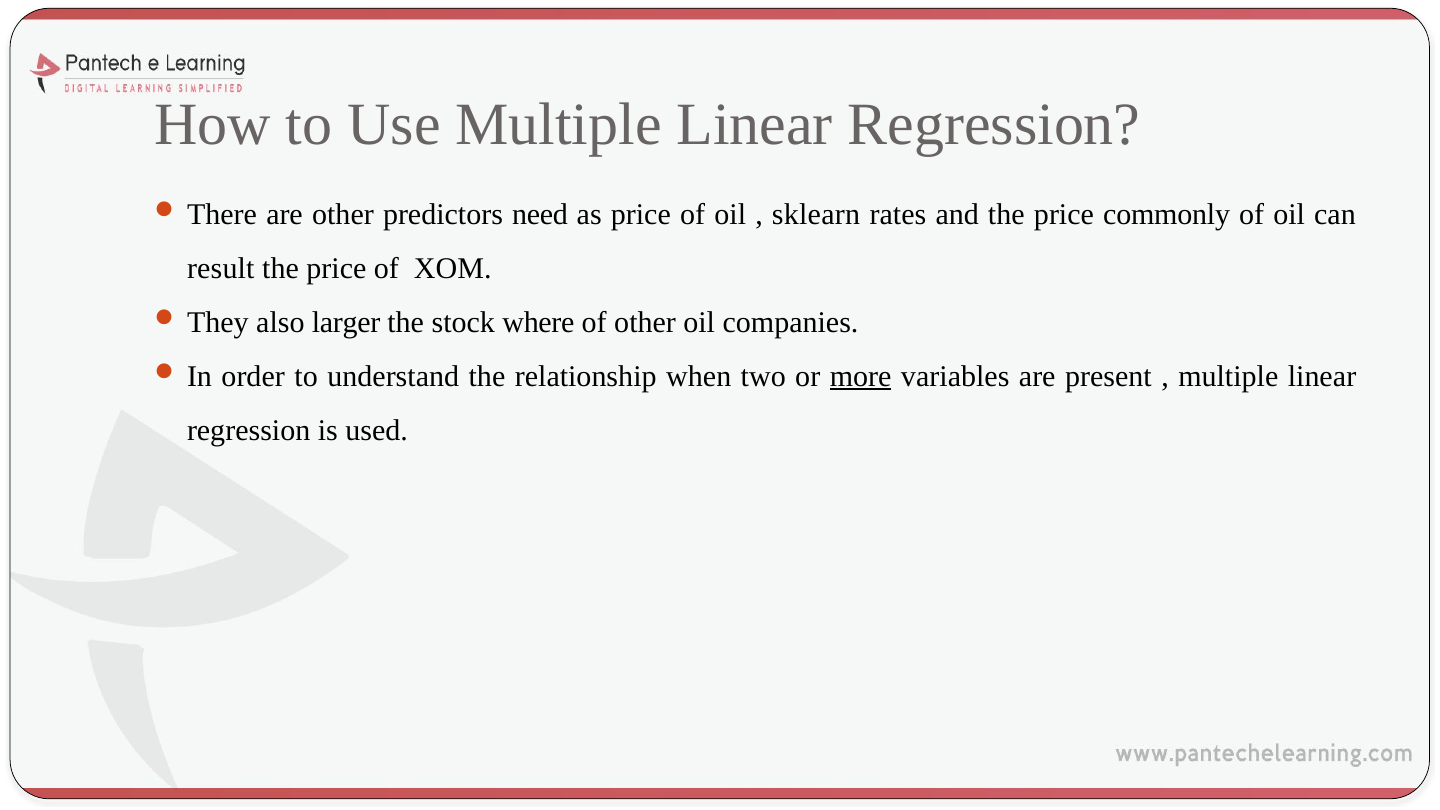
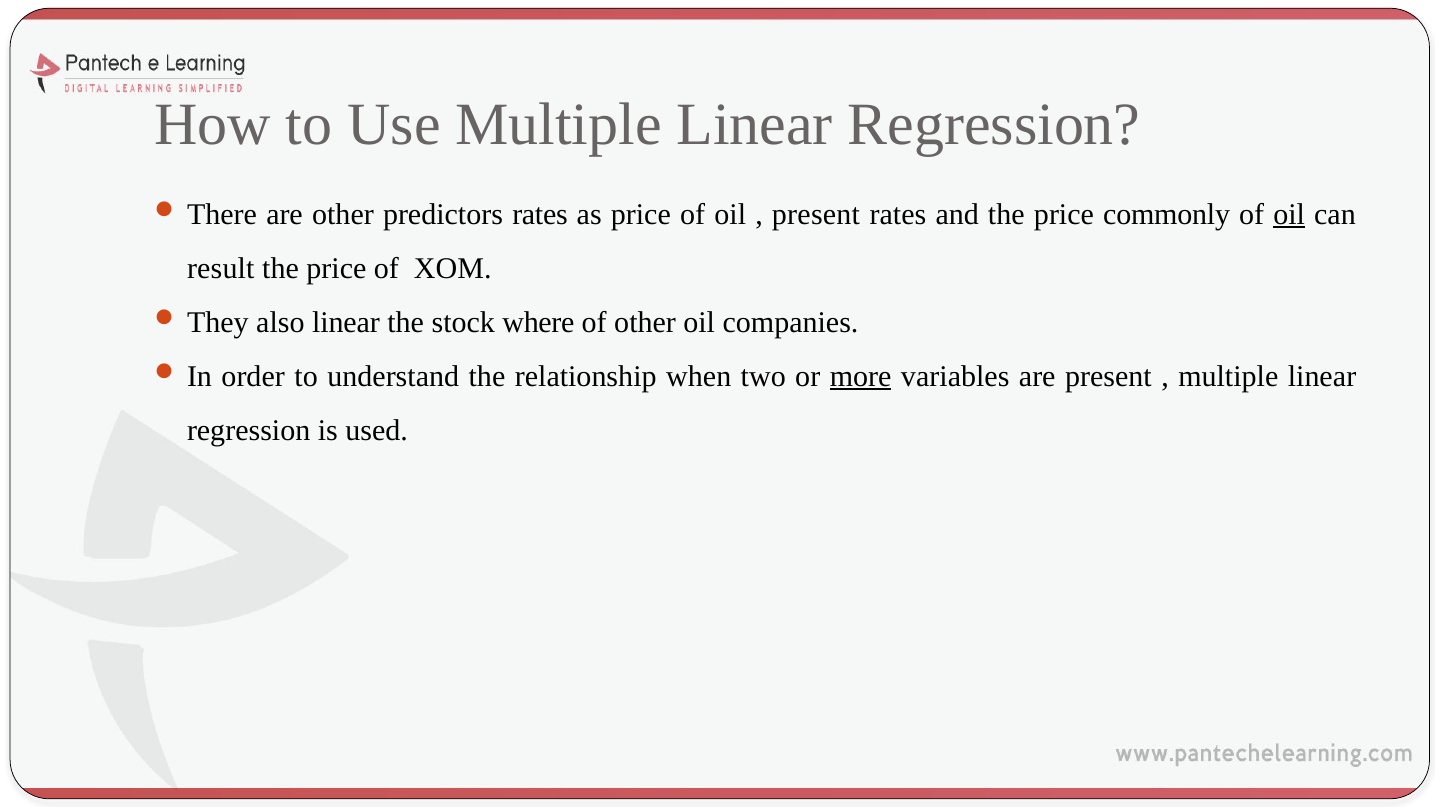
predictors need: need -> rates
sklearn at (816, 214): sklearn -> present
oil at (1289, 214) underline: none -> present
also larger: larger -> linear
